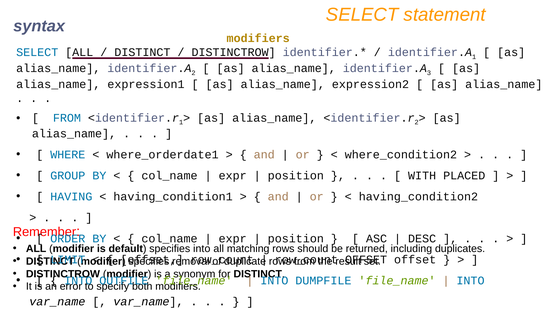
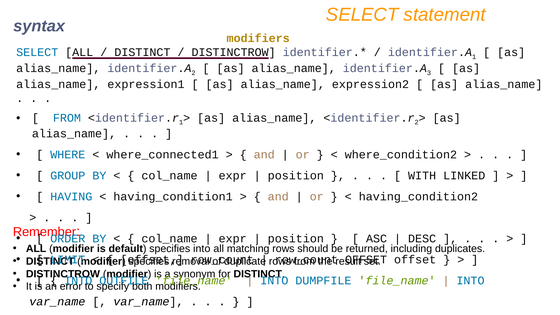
where_orderdate1: where_orderdate1 -> where_connected1
PLACED: PLACED -> LINKED
